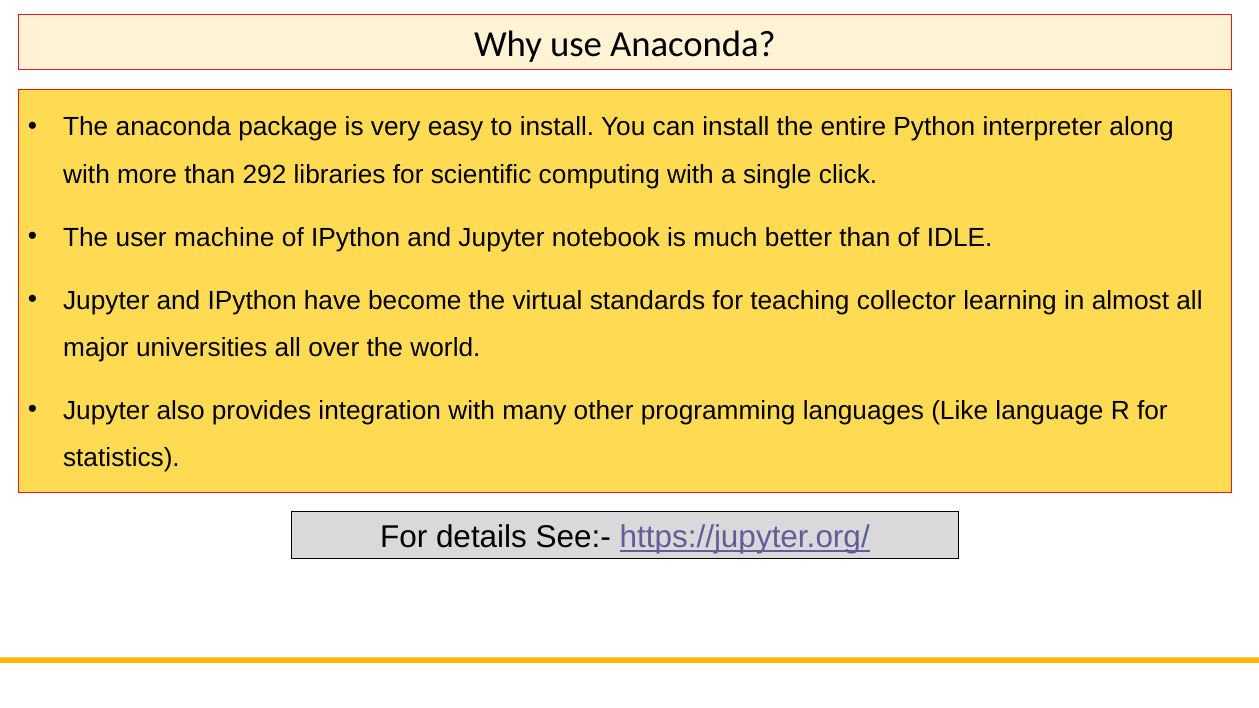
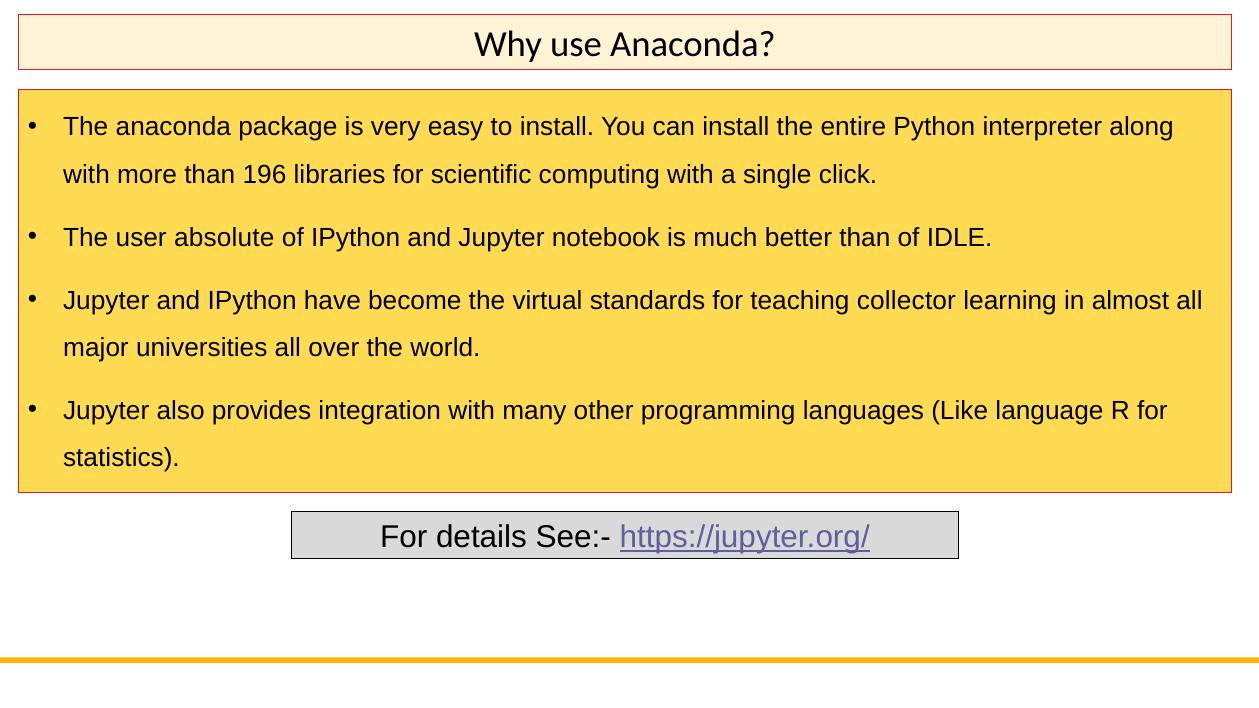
292: 292 -> 196
machine: machine -> absolute
